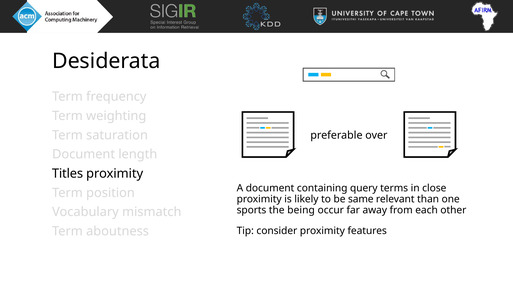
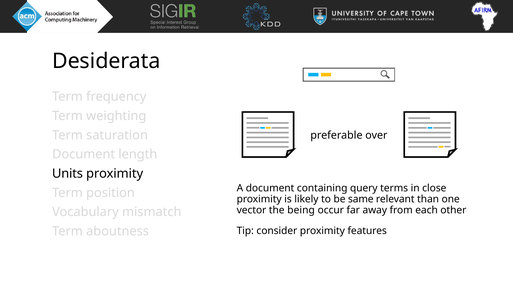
Titles: Titles -> Units
sports: sports -> vector
